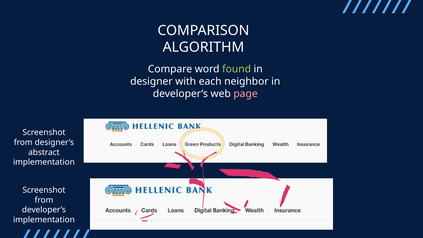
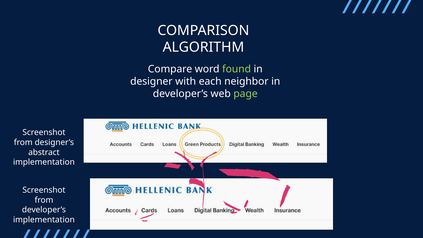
page colour: pink -> light green
